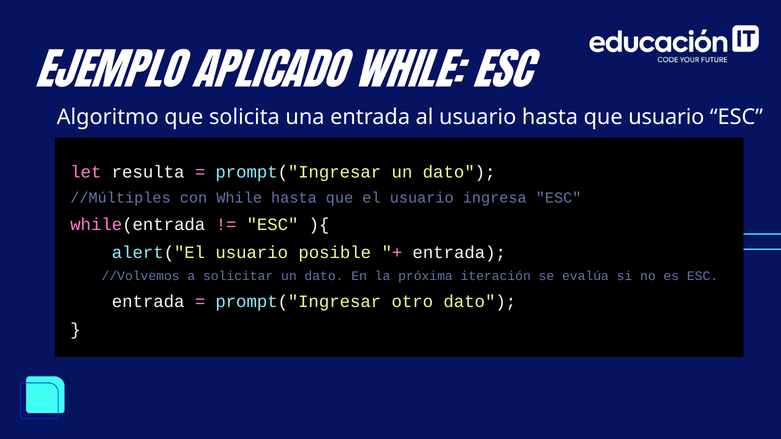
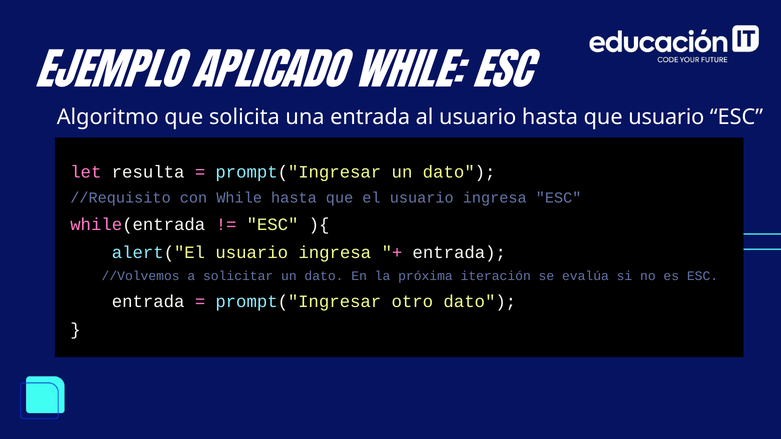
//Múltiples: //Múltiples -> //Requisito
alert("El usuario posible: posible -> ingresa
